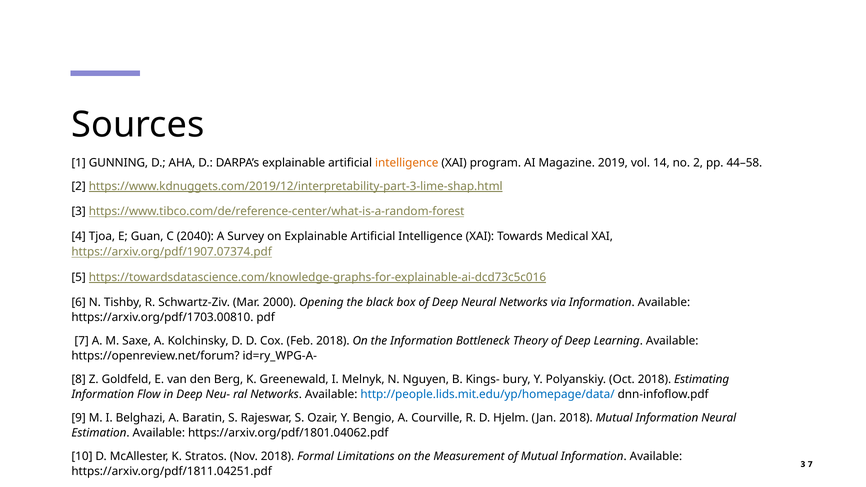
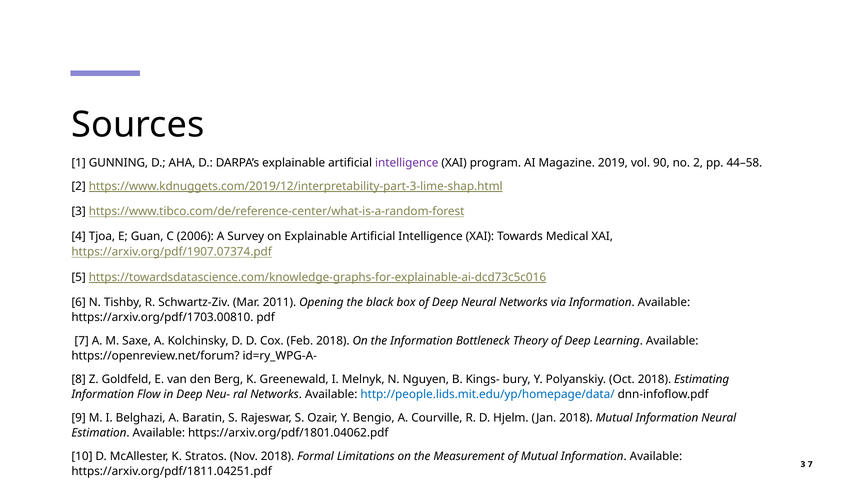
intelligence at (407, 163) colour: orange -> purple
14: 14 -> 90
2040: 2040 -> 2006
2000: 2000 -> 2011
